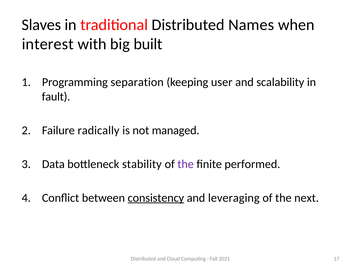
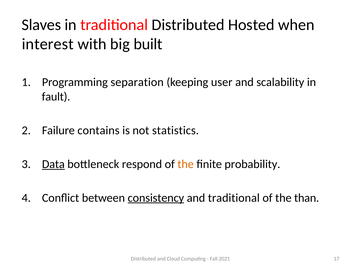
Names: Names -> Hosted
radically: radically -> contains
managed: managed -> statistics
Data underline: none -> present
stability: stability -> respond
the at (186, 164) colour: purple -> orange
performed: performed -> probability
and leveraging: leveraging -> traditional
next: next -> than
